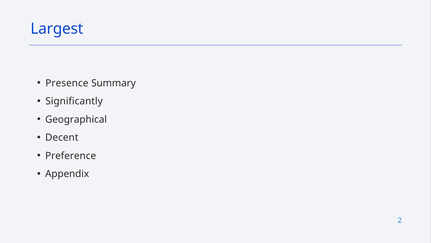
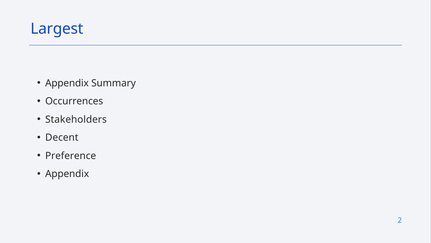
Presence at (67, 83): Presence -> Appendix
Significantly: Significantly -> Occurrences
Geographical: Geographical -> Stakeholders
